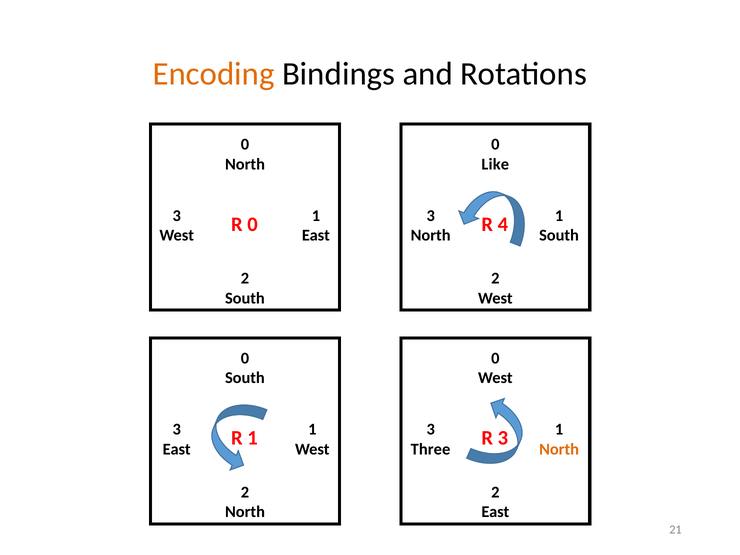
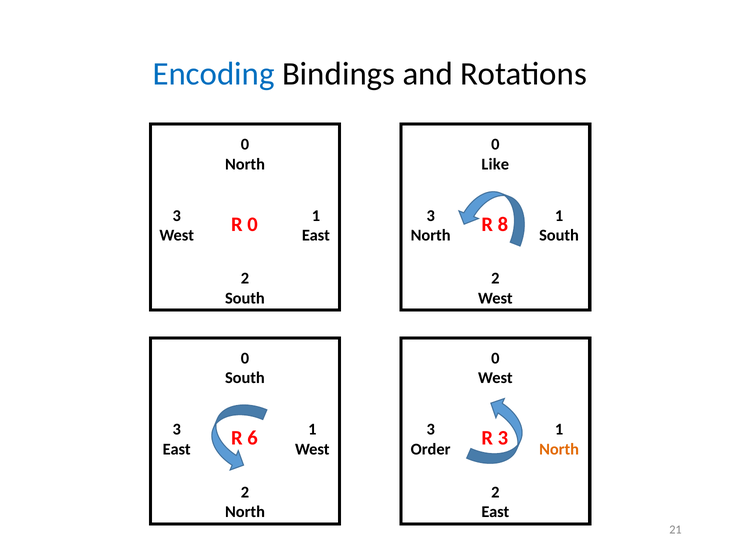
Encoding colour: orange -> blue
4: 4 -> 8
R 1: 1 -> 6
Three: Three -> Order
